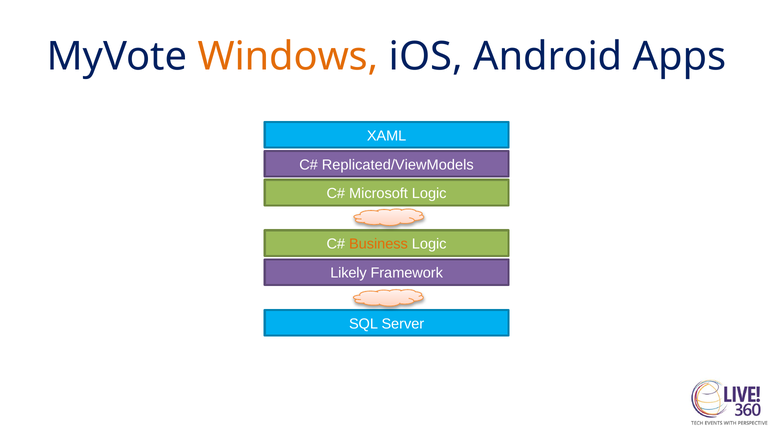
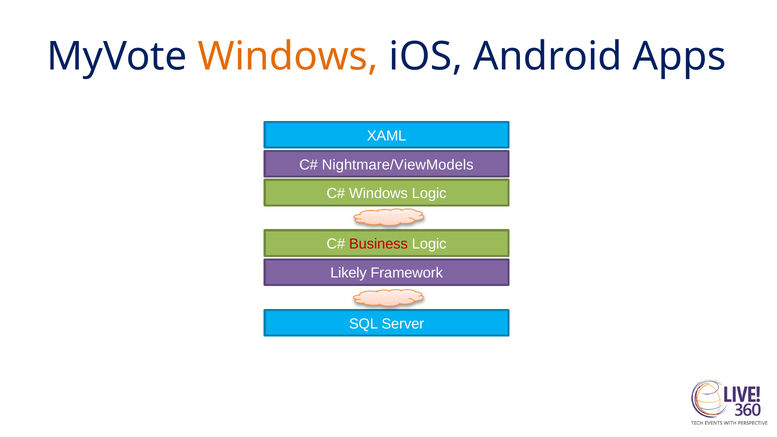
Replicated/ViewModels: Replicated/ViewModels -> Nightmare/ViewModels
Microsoft at (378, 194): Microsoft -> Windows
Business colour: orange -> red
